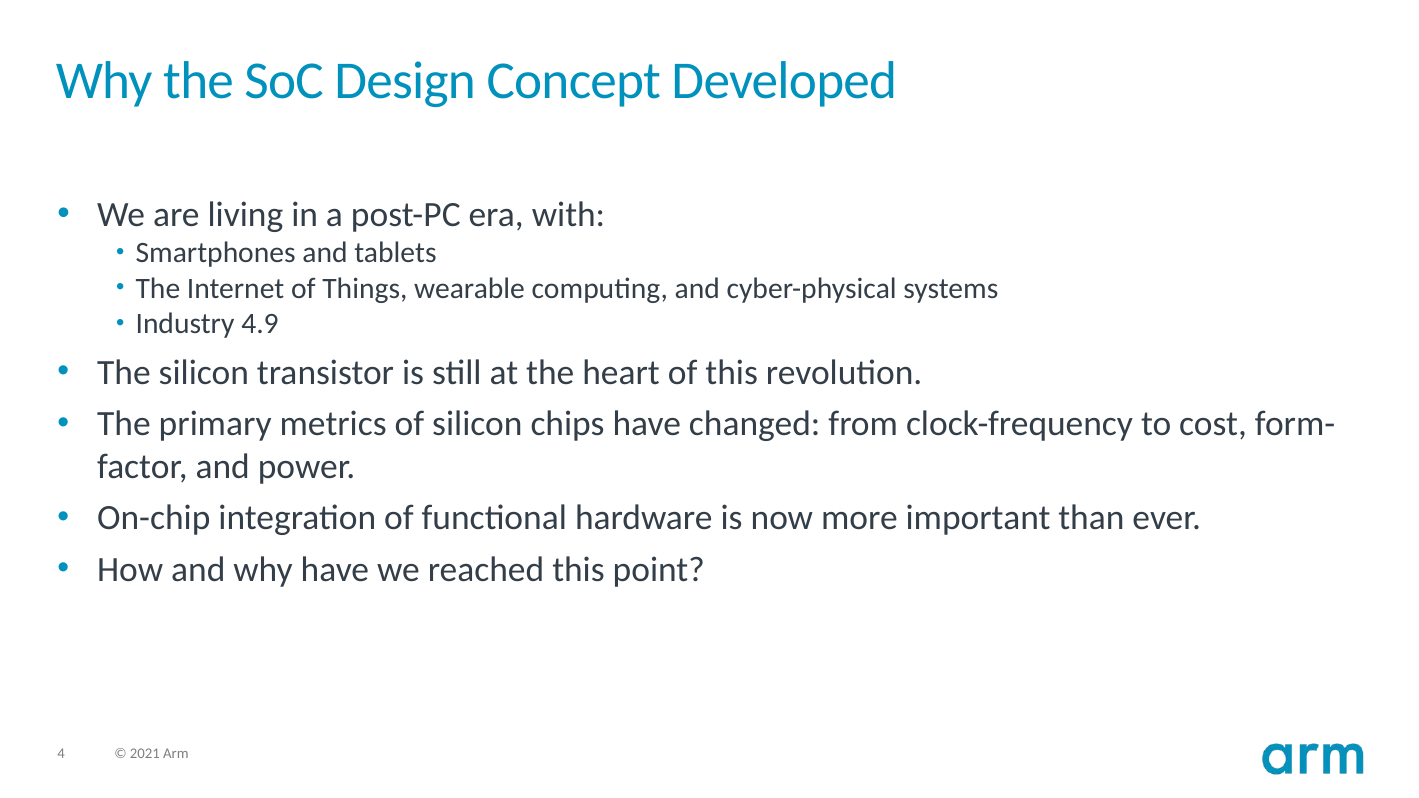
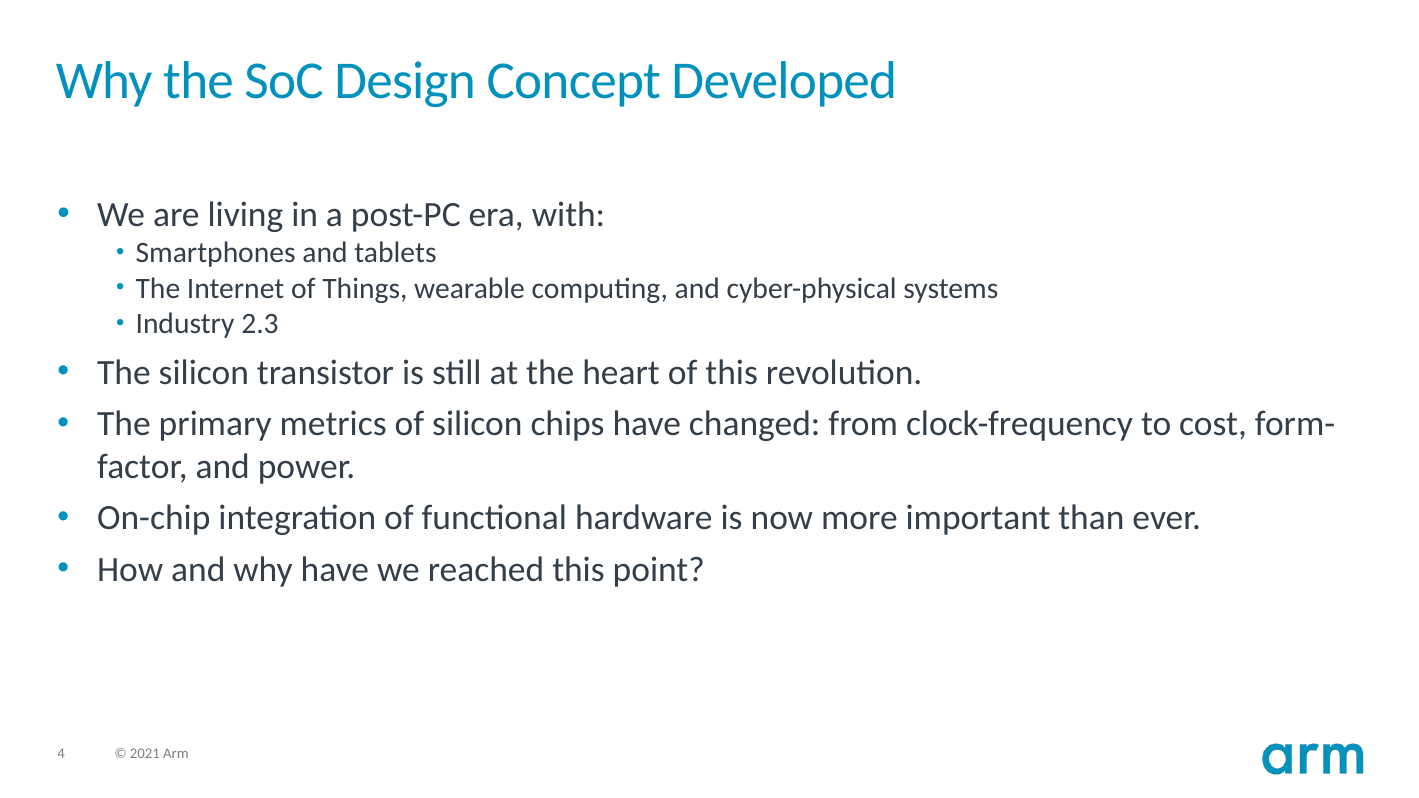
4.9: 4.9 -> 2.3
